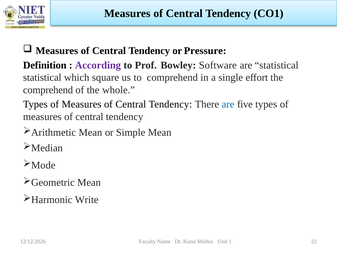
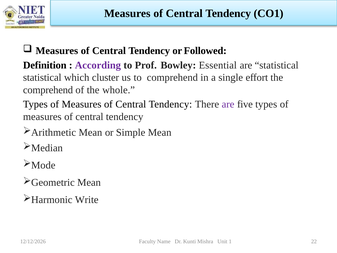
Pressure: Pressure -> Followed
Software: Software -> Essential
square: square -> cluster
are at (228, 104) colour: blue -> purple
